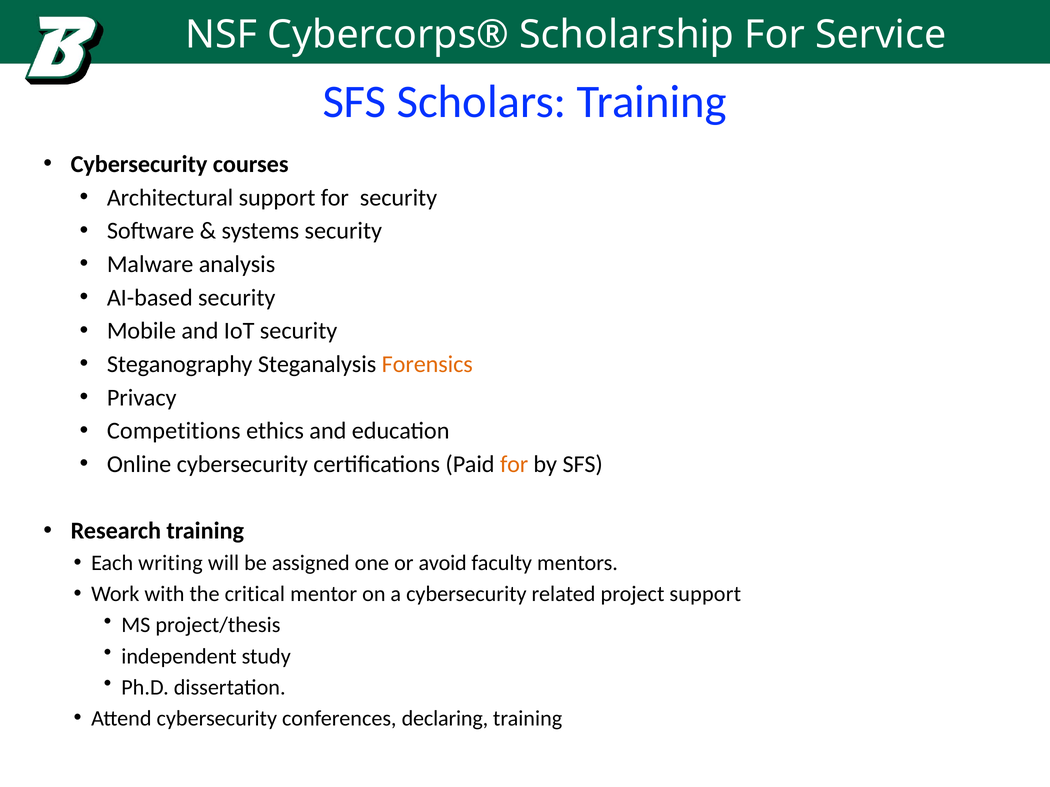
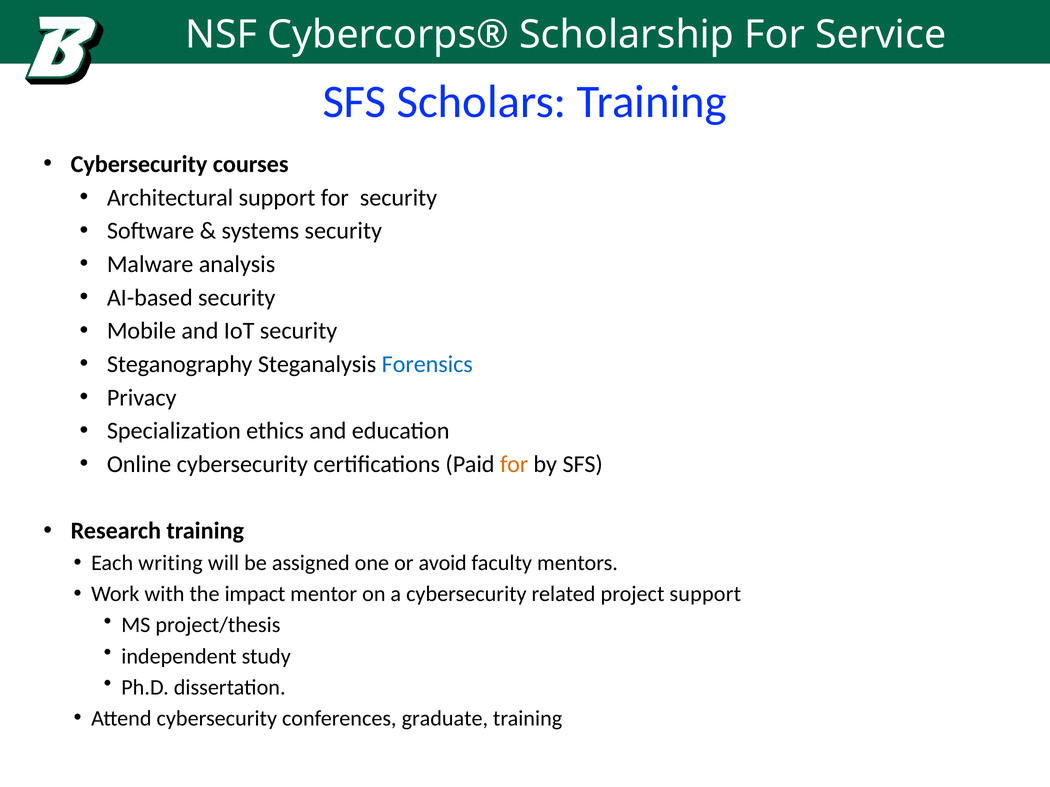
Forensics colour: orange -> blue
Competitions: Competitions -> Specialization
critical: critical -> impact
declaring: declaring -> graduate
